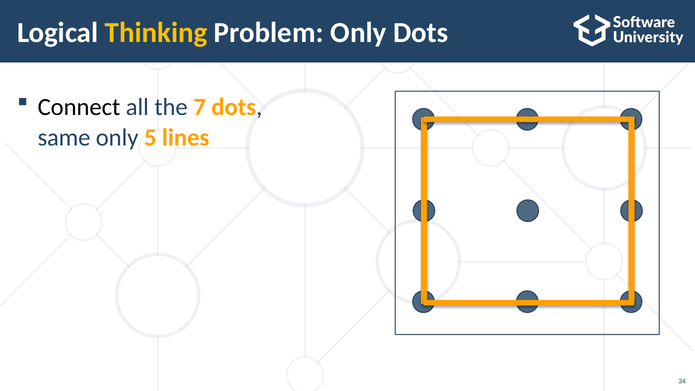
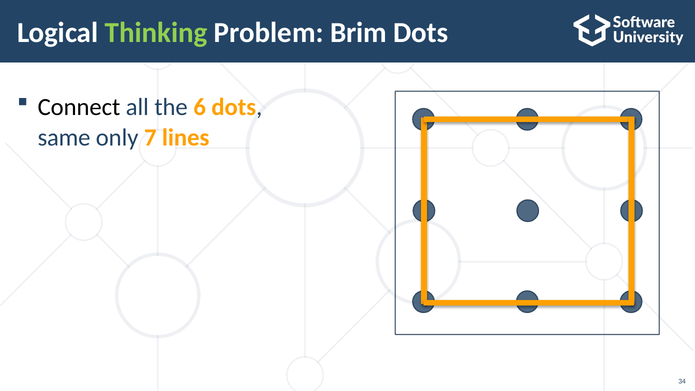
Thinking colour: yellow -> light green
Problem Only: Only -> Brim
7: 7 -> 6
5: 5 -> 7
